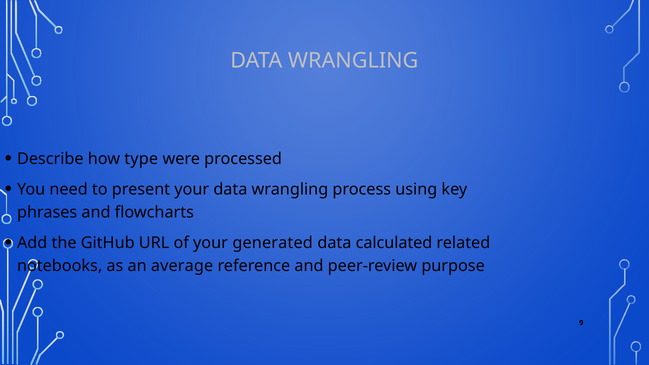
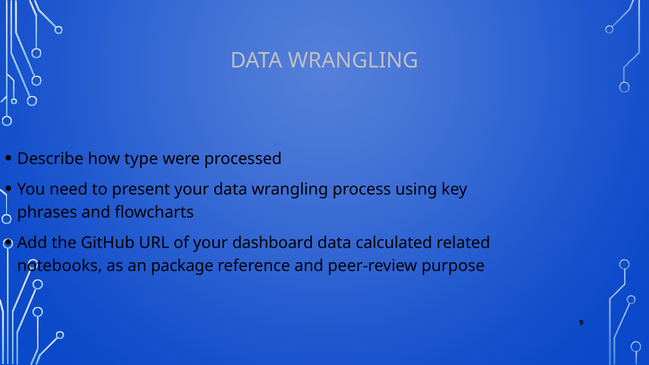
generated: generated -> dashboard
average: average -> package
